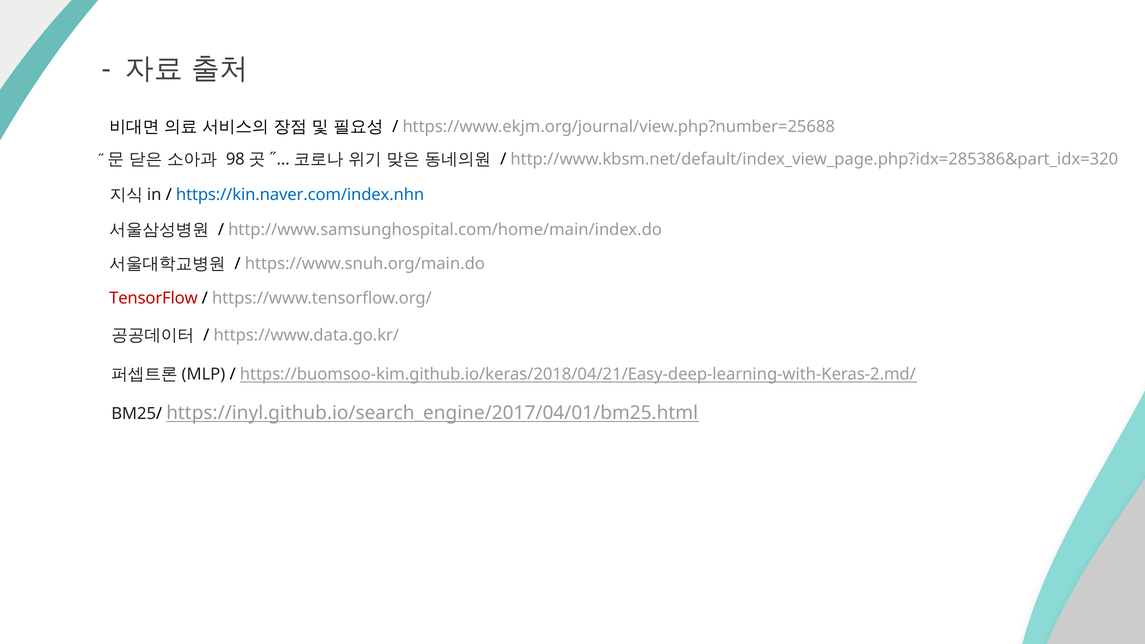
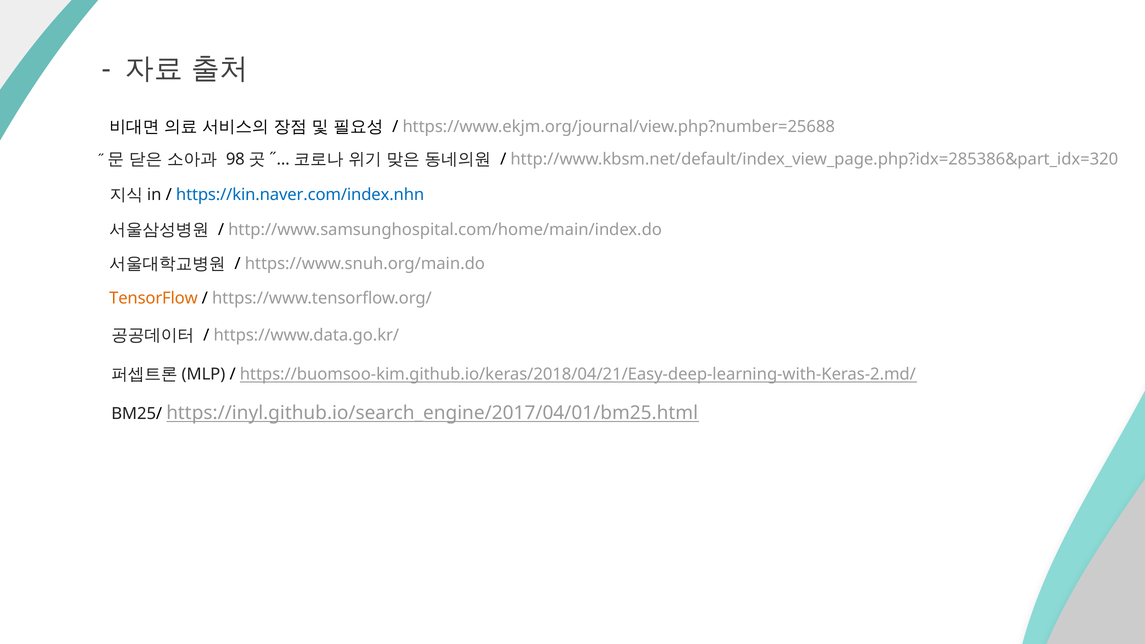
TensorFlow colour: red -> orange
